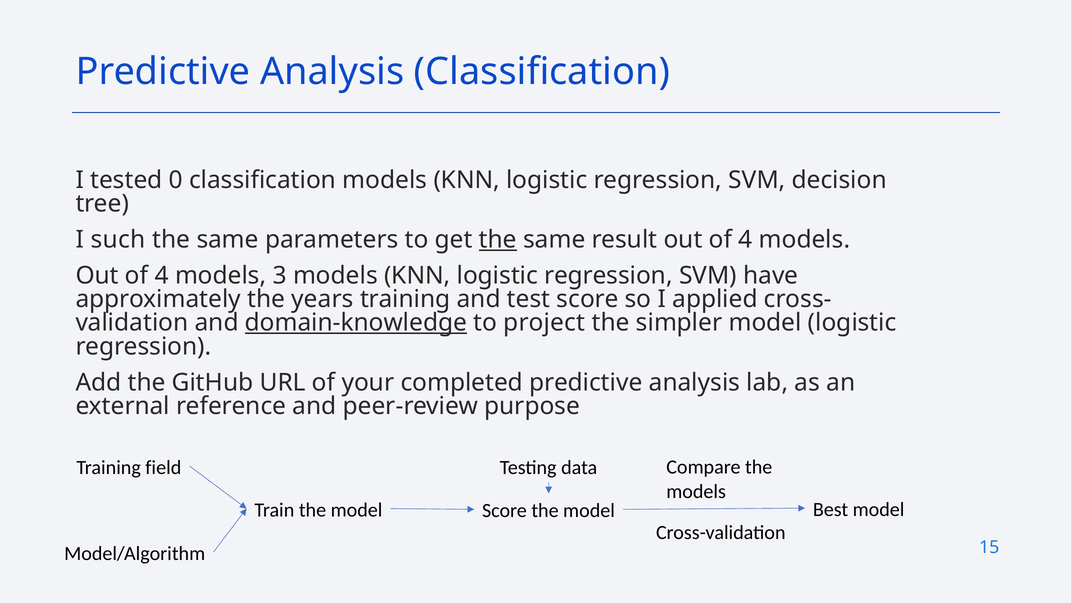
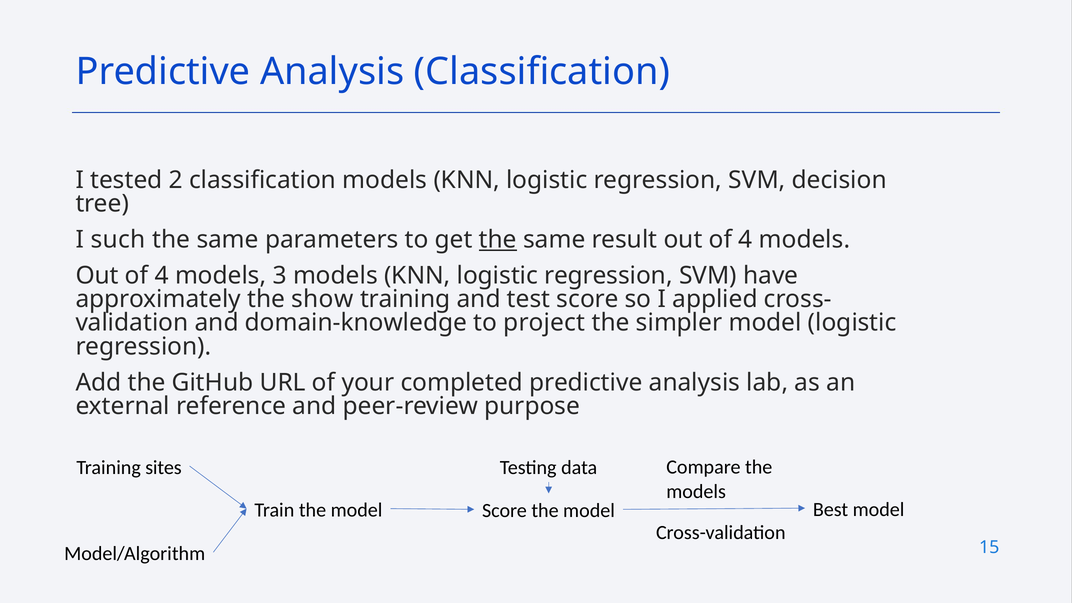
0: 0 -> 2
years: years -> show
domain-knowledge underline: present -> none
field: field -> sites
